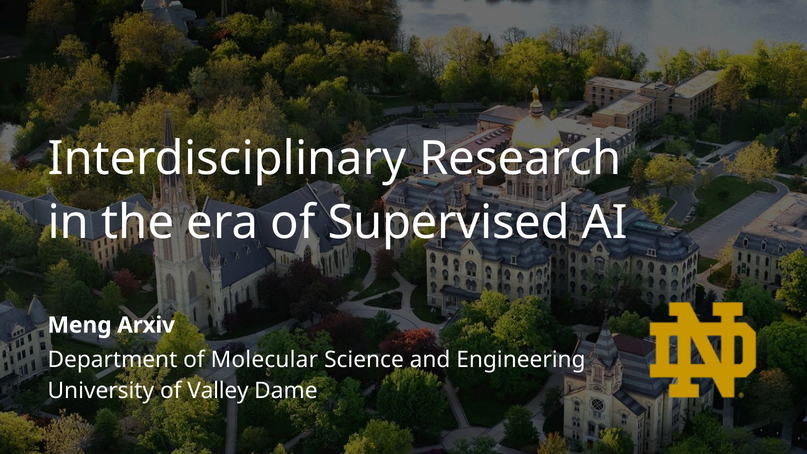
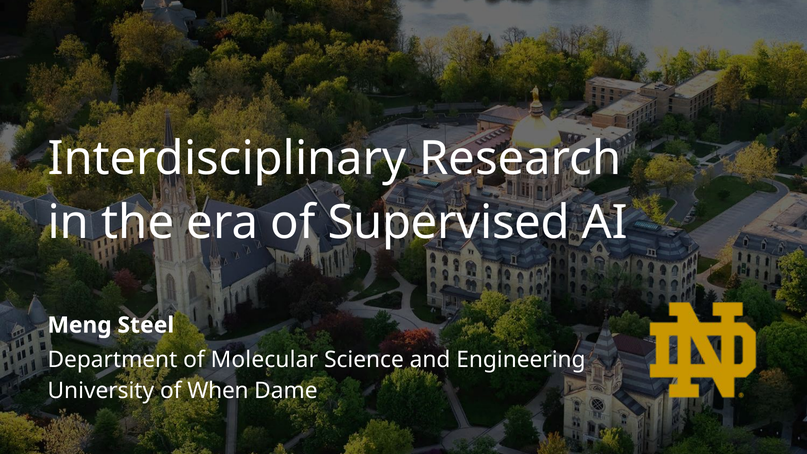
Arxiv: Arxiv -> Steel
Valley: Valley -> When
